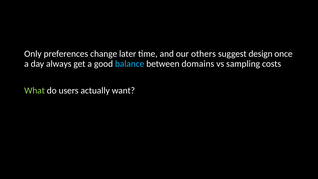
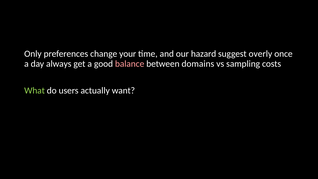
later: later -> your
others: others -> hazard
design: design -> overly
balance colour: light blue -> pink
